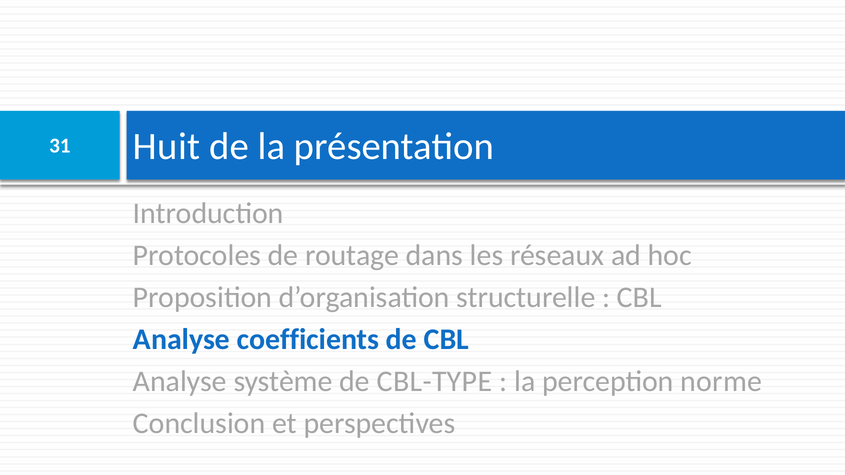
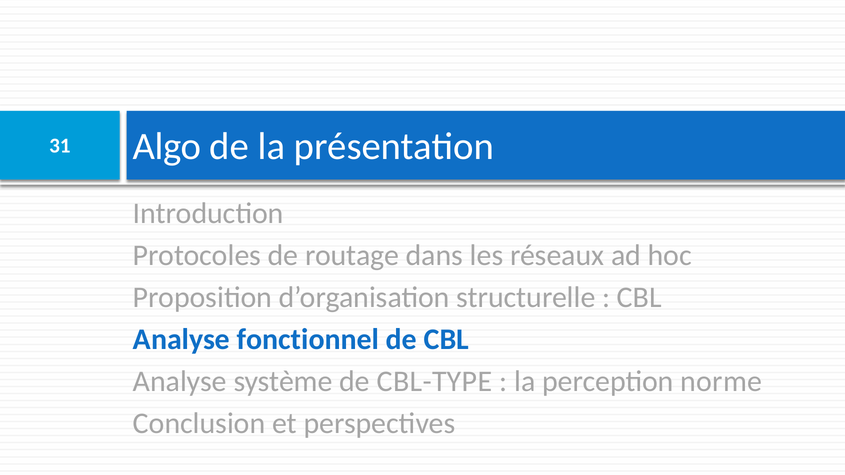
Huit: Huit -> Algo
coefficients: coefficients -> fonctionnel
